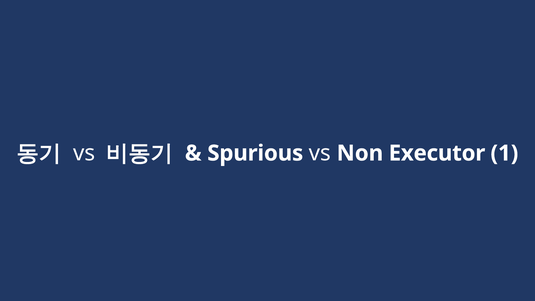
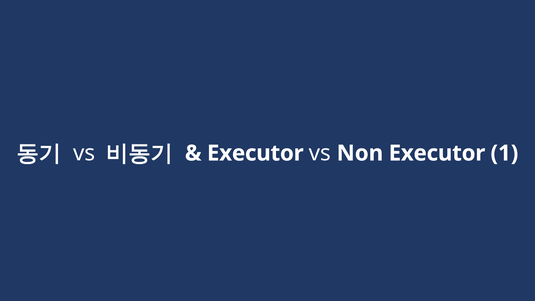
Spurious at (255, 153): Spurious -> Executor
